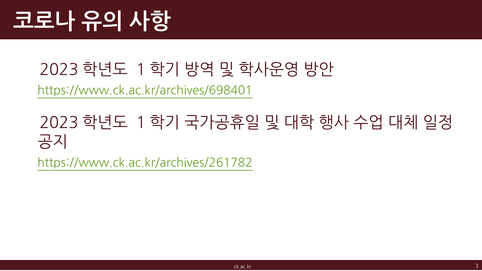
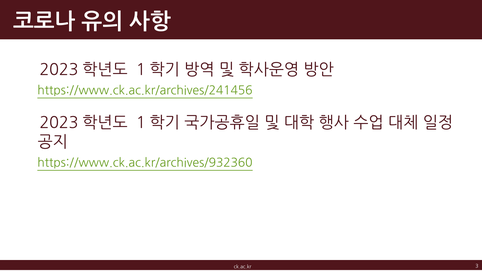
https://www.ck.ac.kr/archives/698401: https://www.ck.ac.kr/archives/698401 -> https://www.ck.ac.kr/archives/241456
https://www.ck.ac.kr/archives/261782: https://www.ck.ac.kr/archives/261782 -> https://www.ck.ac.kr/archives/932360
